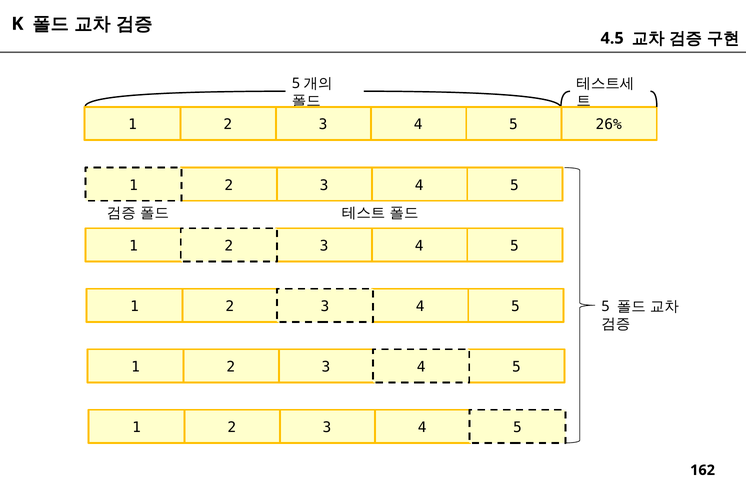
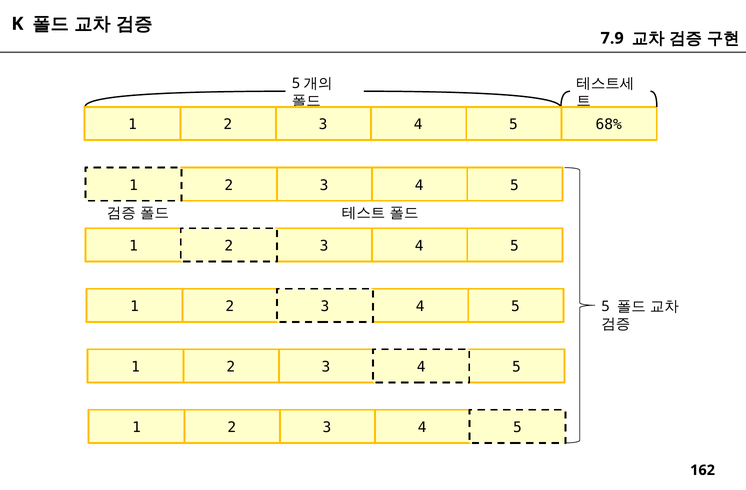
4.5: 4.5 -> 7.9
26%: 26% -> 68%
